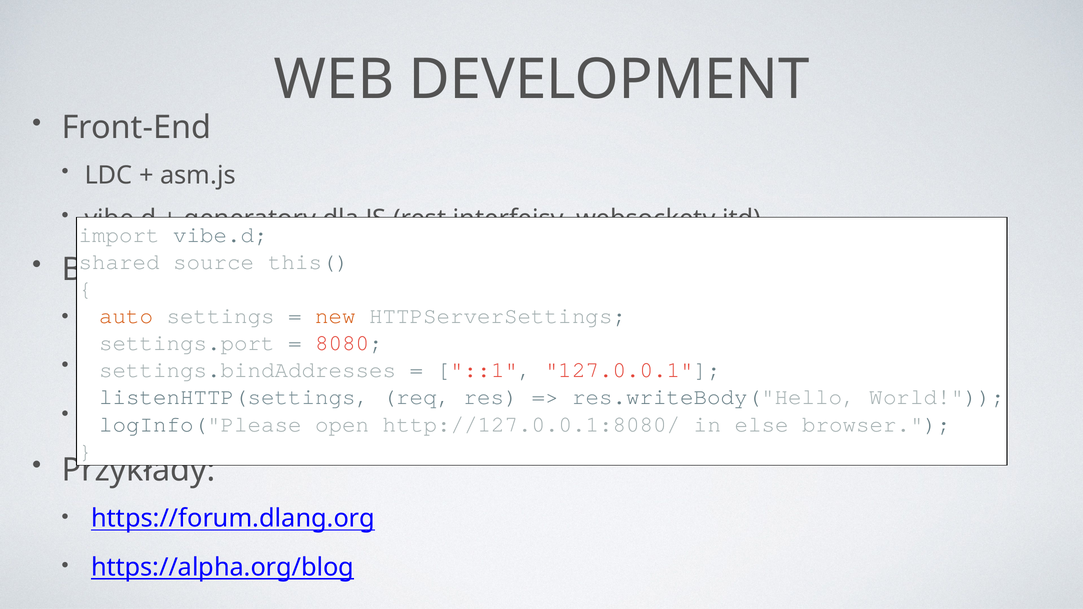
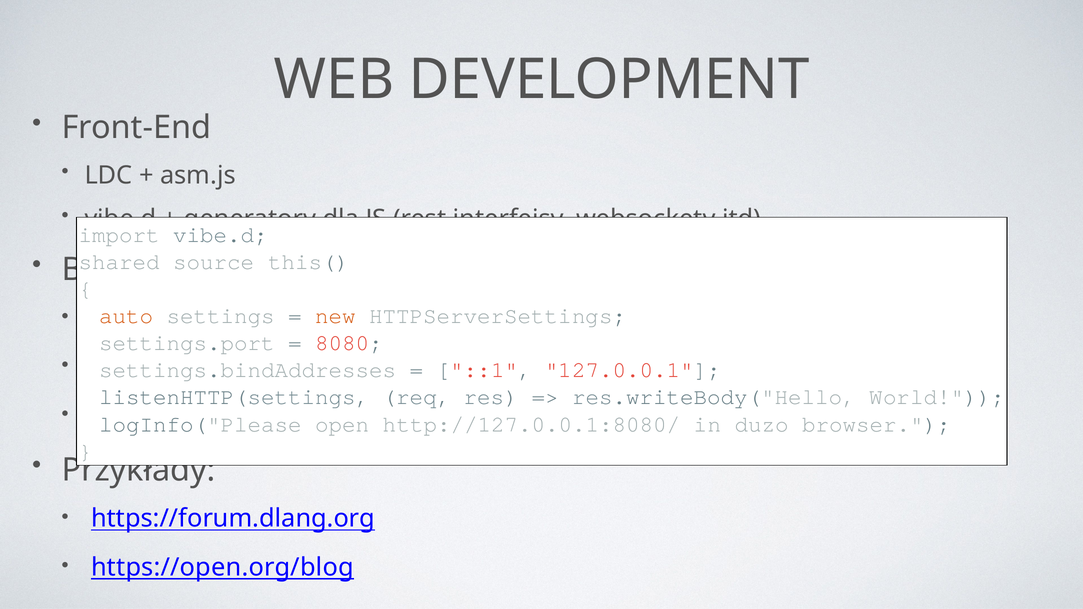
else: else -> duzo
https://alpha.org/blog: https://alpha.org/blog -> https://open.org/blog
